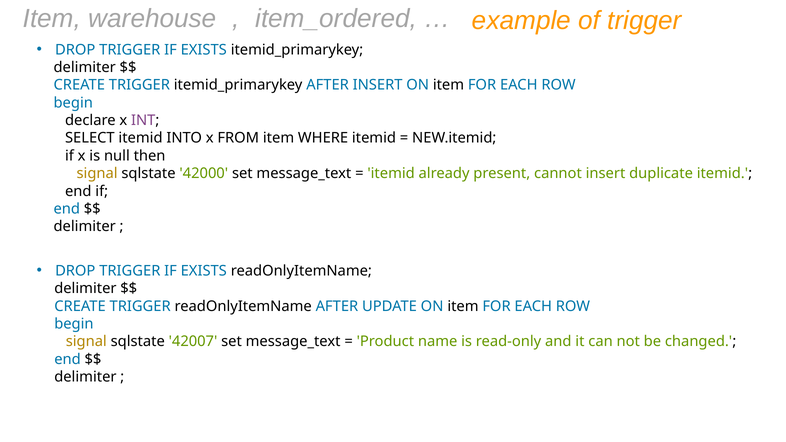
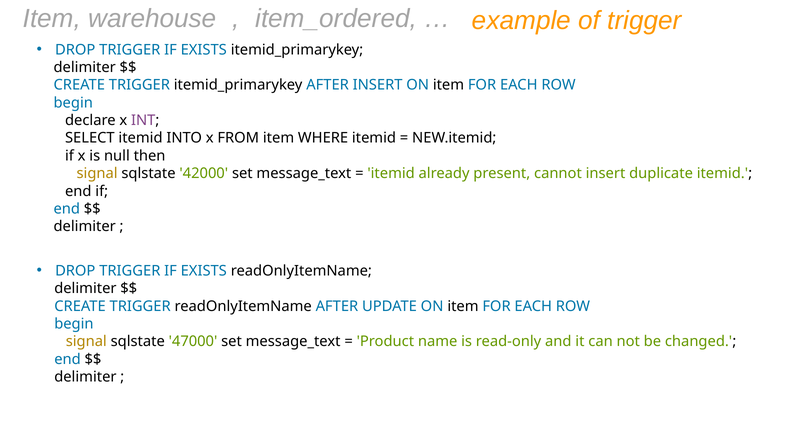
42007: 42007 -> 47000
